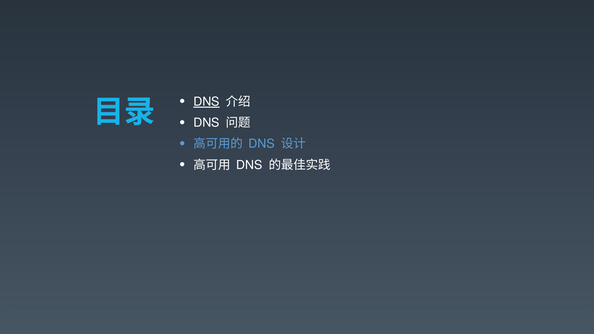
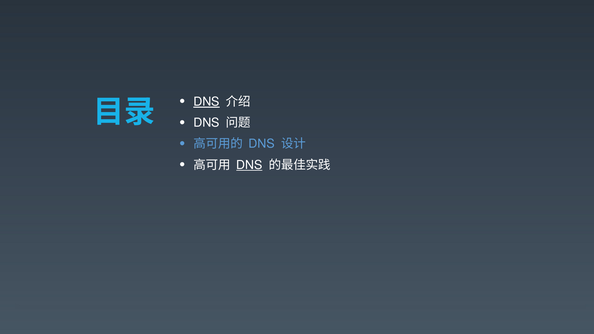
DNS at (249, 165) underline: none -> present
